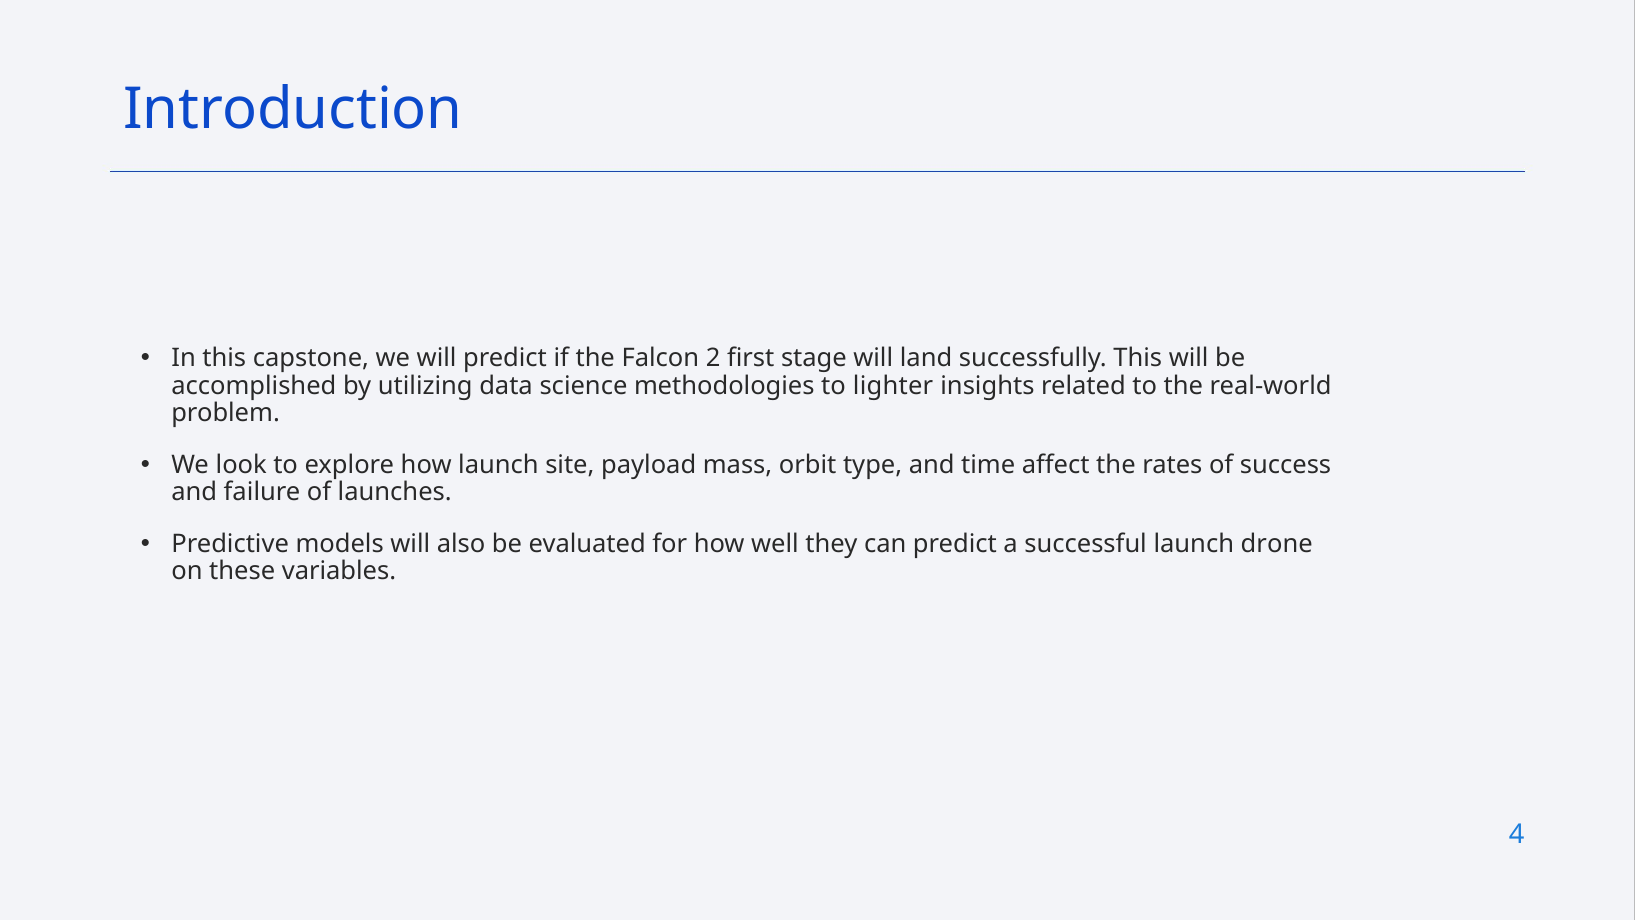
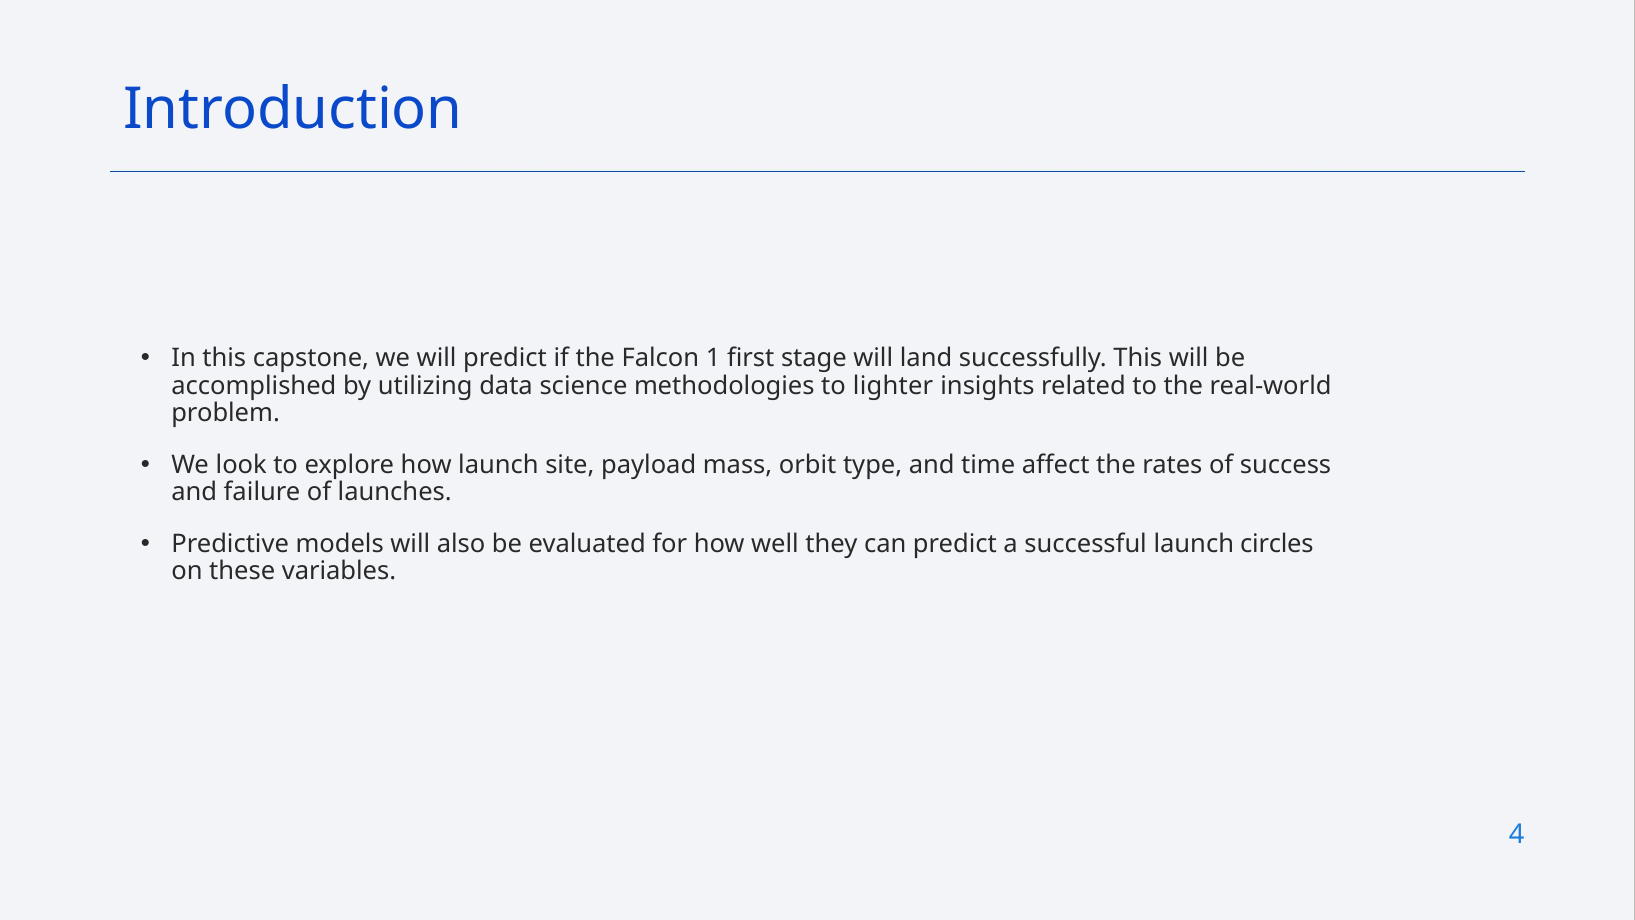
2: 2 -> 1
drone: drone -> circles
